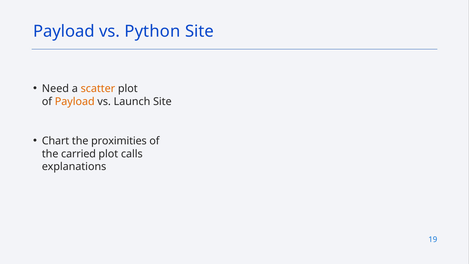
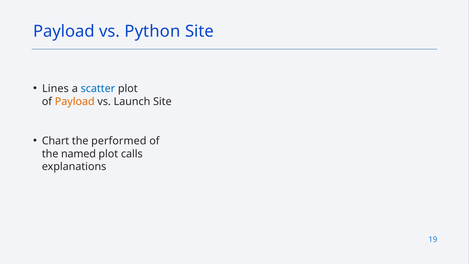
Need: Need -> Lines
scatter colour: orange -> blue
proximities: proximities -> performed
carried: carried -> named
